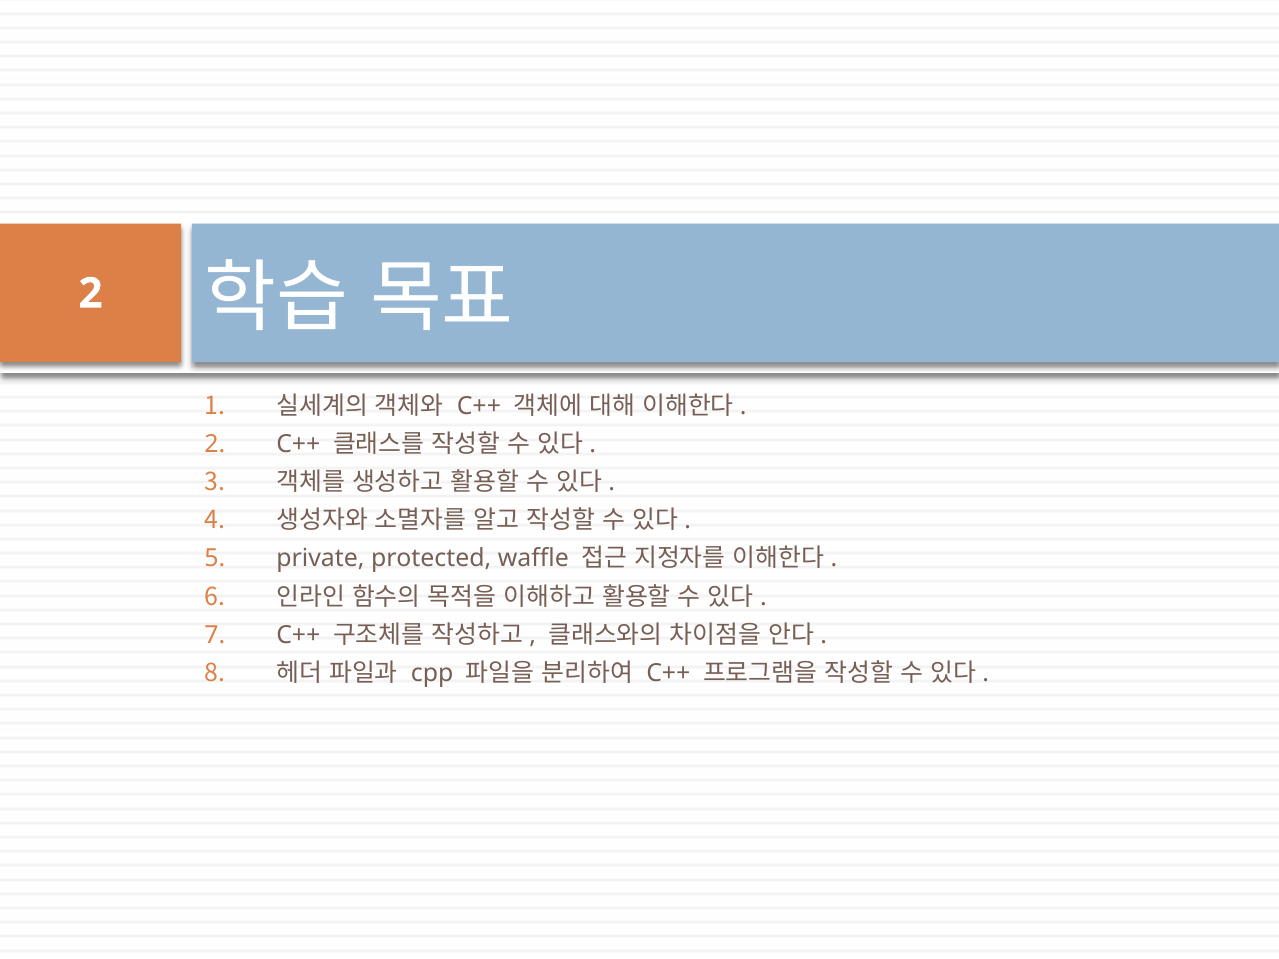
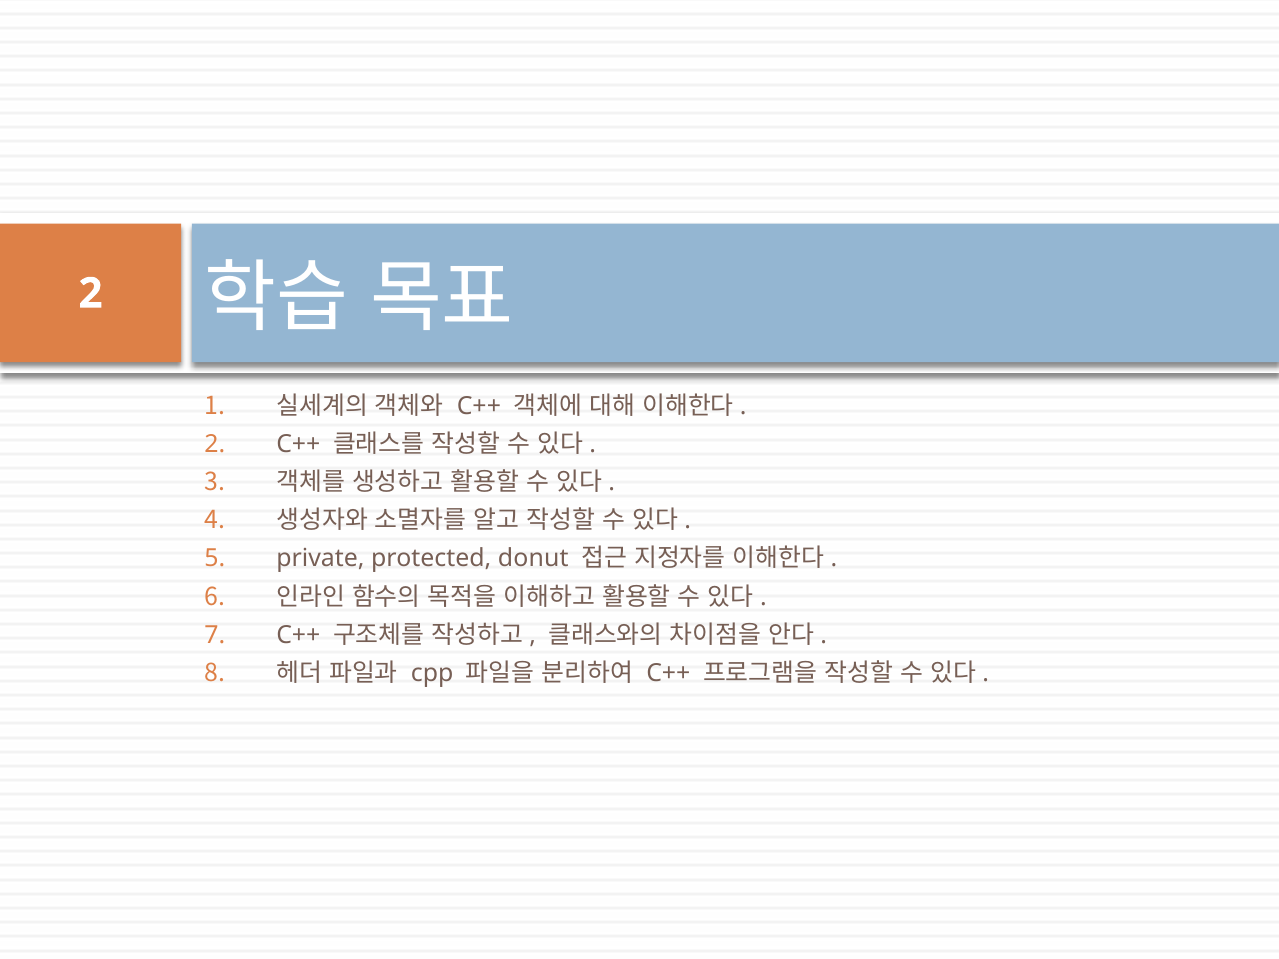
waffle: waffle -> donut
